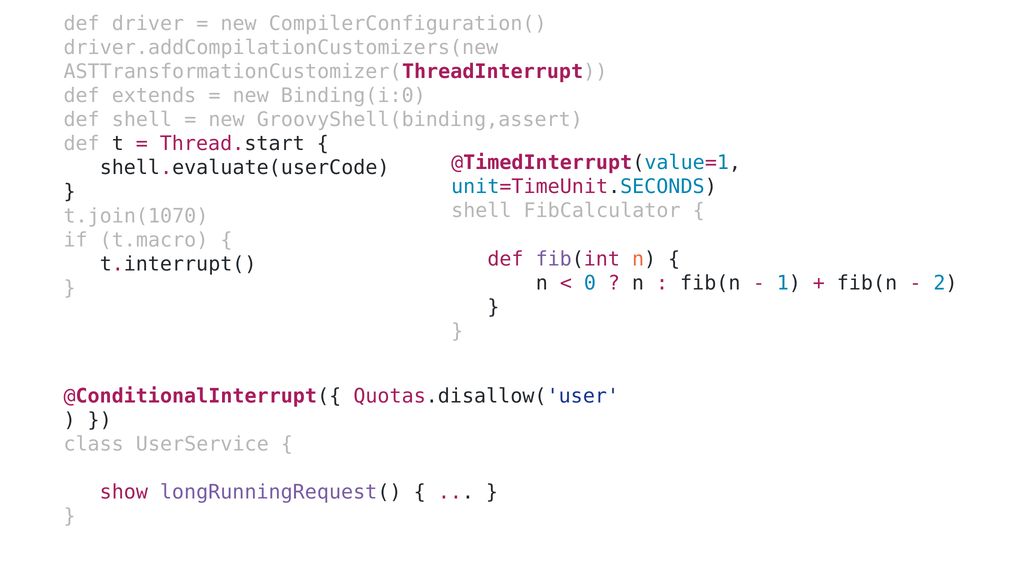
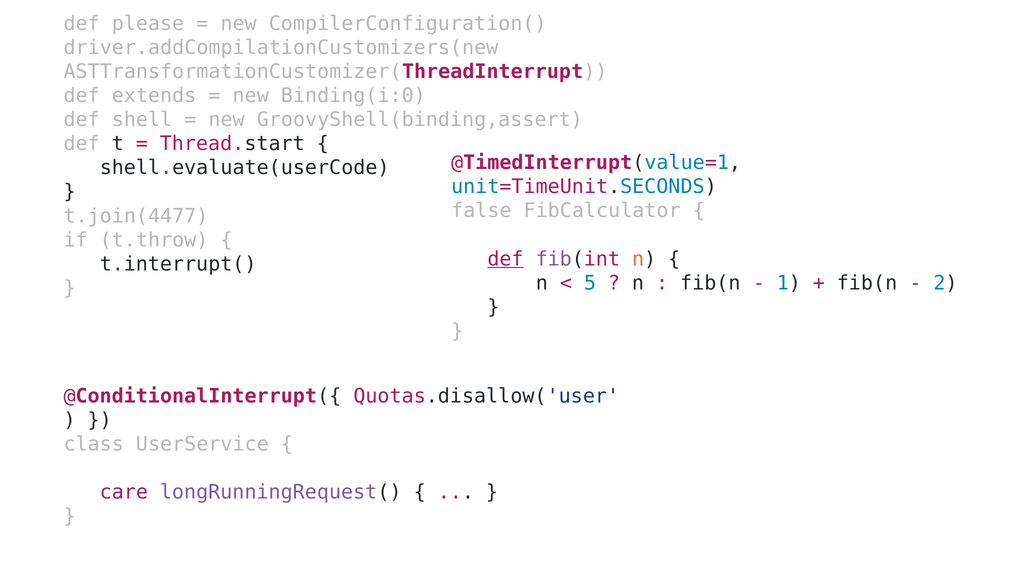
driver: driver -> please
shell at (481, 211): shell -> false
t.join(1070: t.join(1070 -> t.join(4477
t.macro: t.macro -> t.throw
def at (505, 259) underline: none -> present
0: 0 -> 5
show: show -> care
